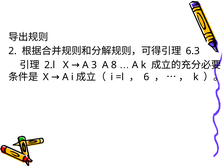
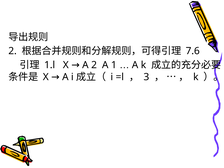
6.3: 6.3 -> 7.6
2.l: 2.l -> 1.l
A 3: 3 -> 2
8: 8 -> 1
6: 6 -> 3
